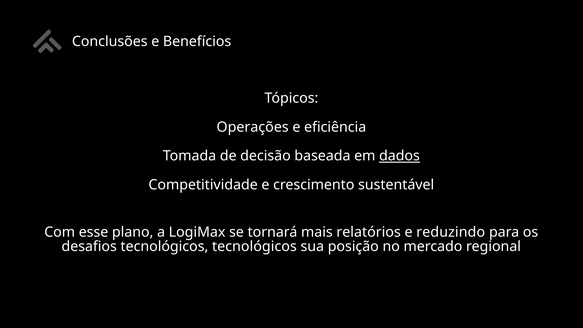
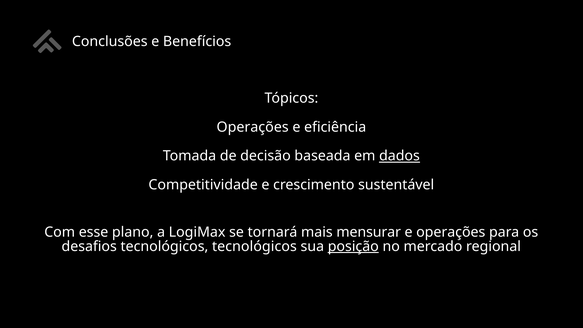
relatórios: relatórios -> mensurar
e reduzindo: reduzindo -> operações
posição underline: none -> present
